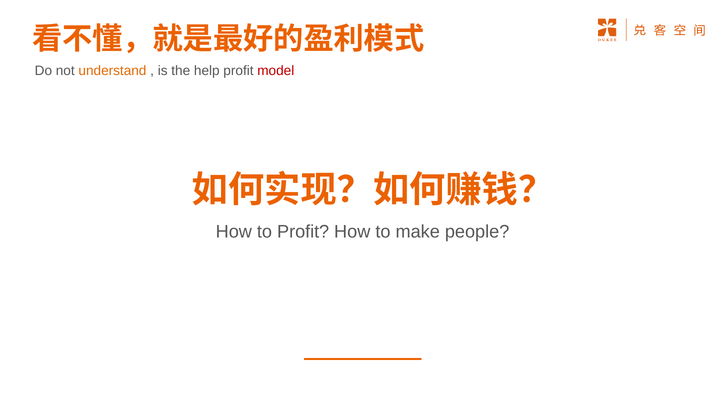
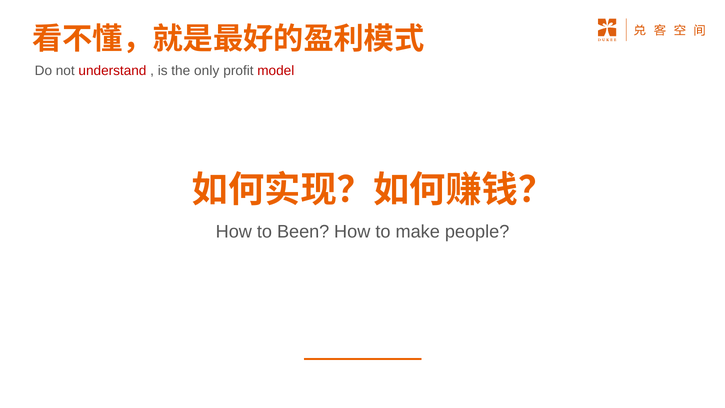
understand colour: orange -> red
help: help -> only
to Profit: Profit -> Been
